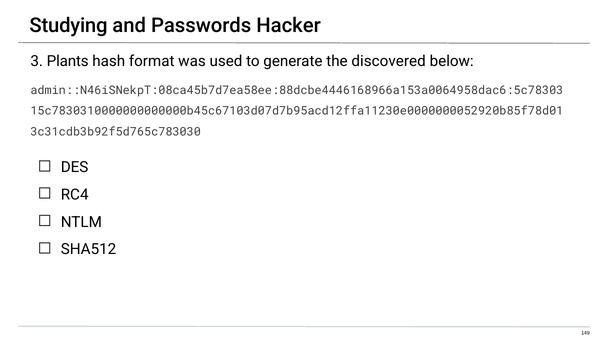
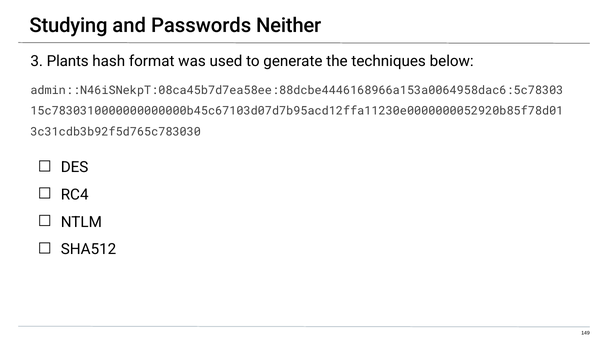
Hacker: Hacker -> Neither
discovered: discovered -> techniques
